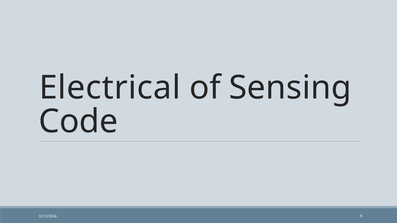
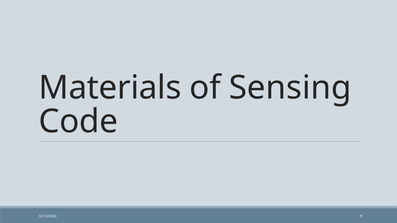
Electrical: Electrical -> Materials
